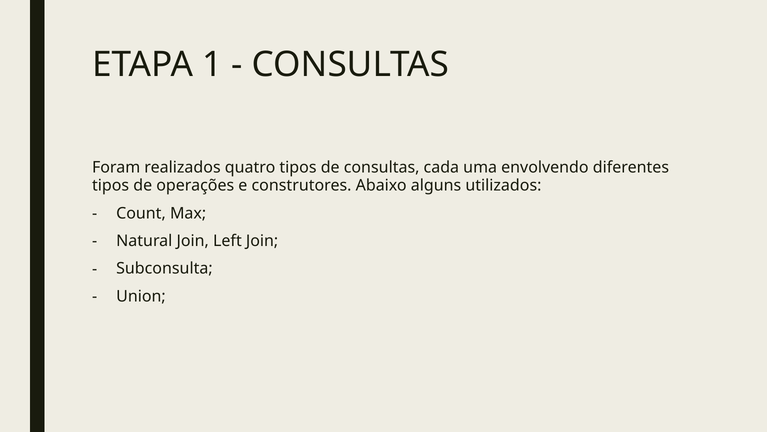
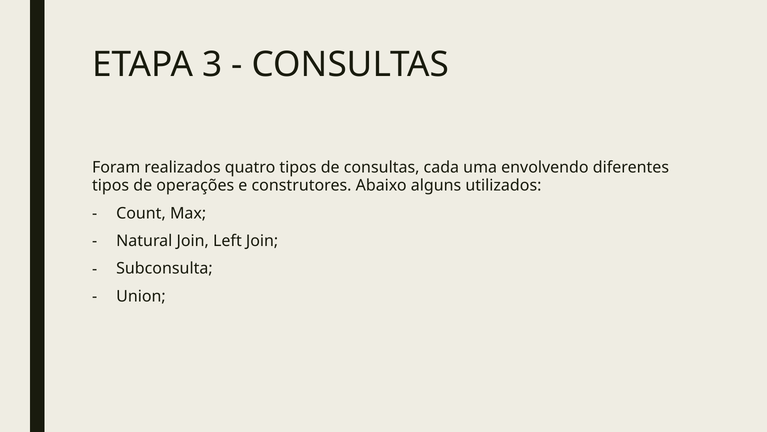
1: 1 -> 3
